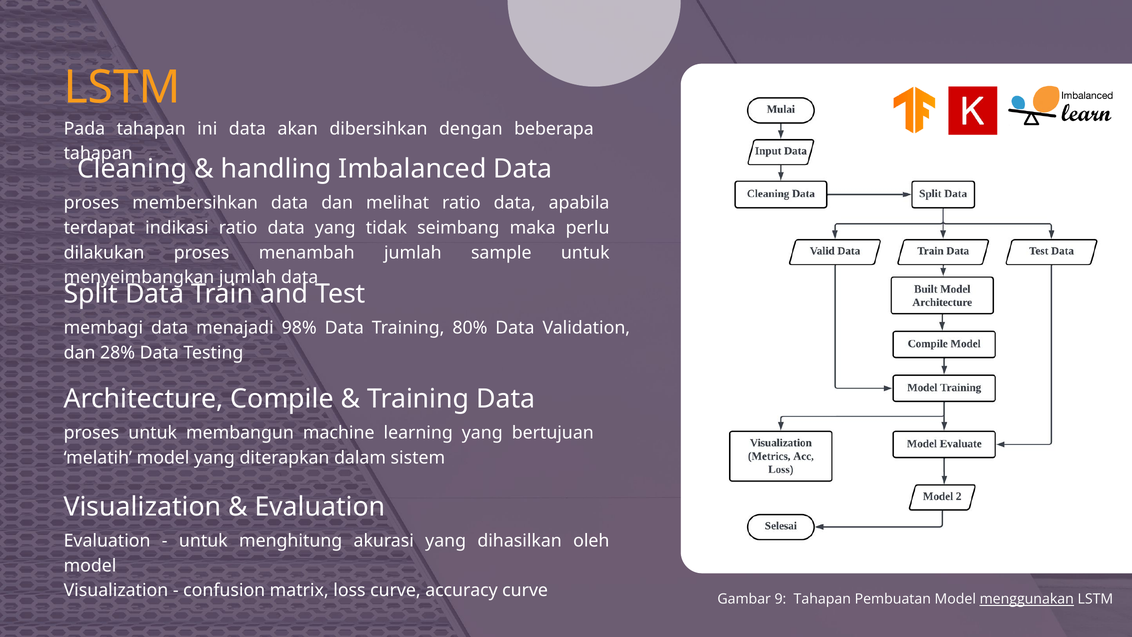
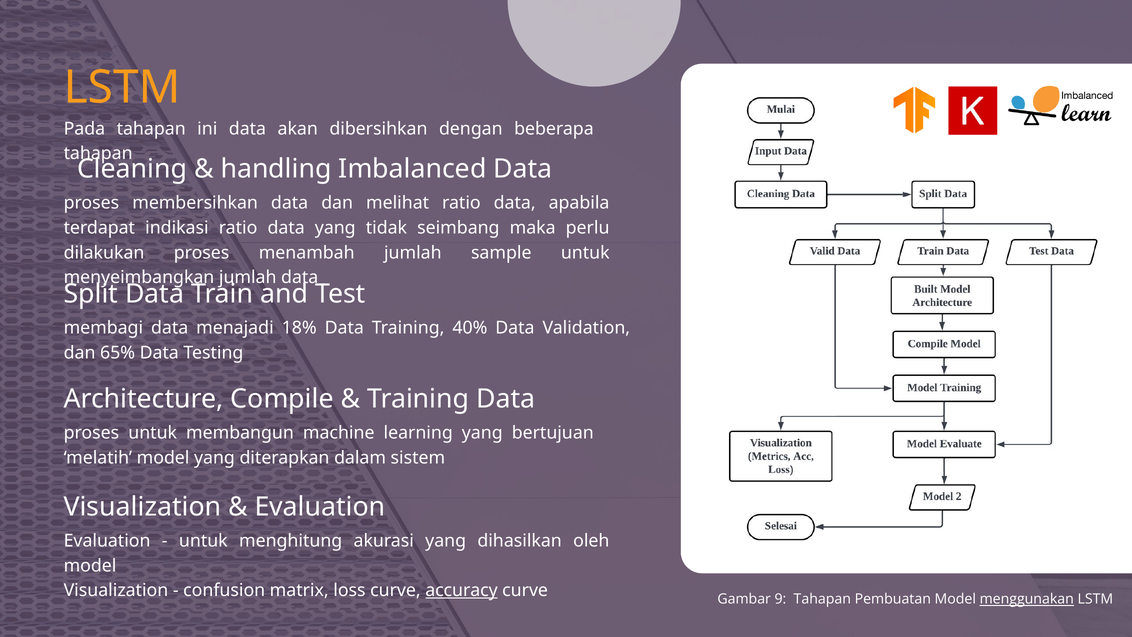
98%: 98% -> 18%
80%: 80% -> 40%
28%: 28% -> 65%
accuracy underline: none -> present
